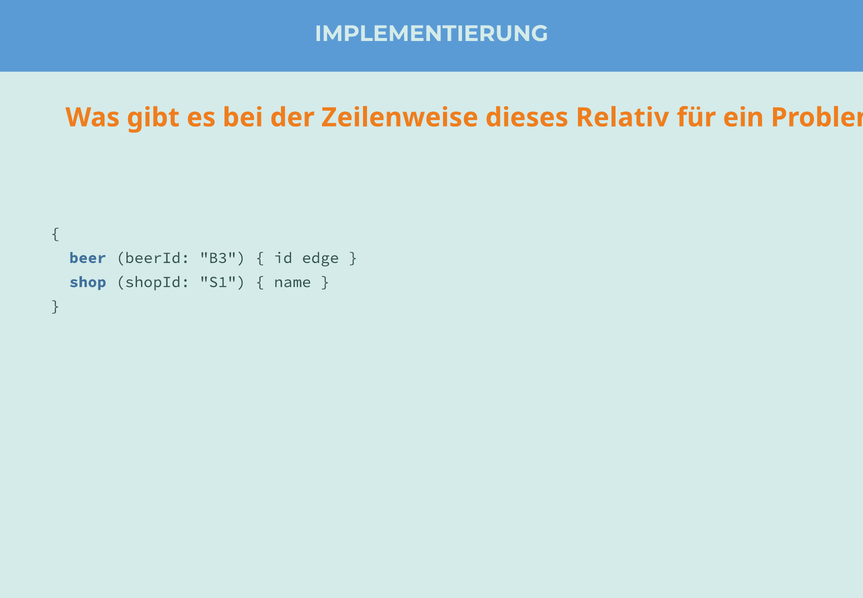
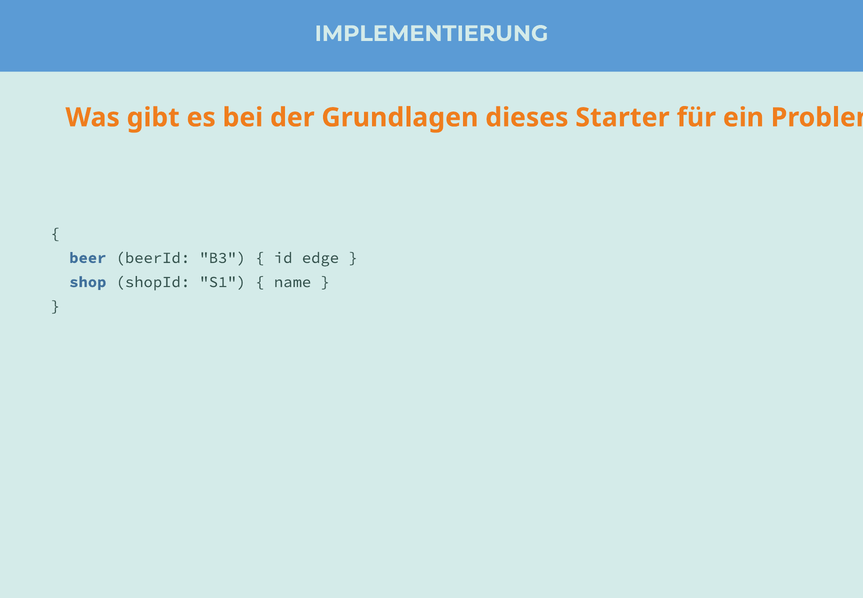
Zeilenweise: Zeilenweise -> Grundlagen
Relativ: Relativ -> Starter
